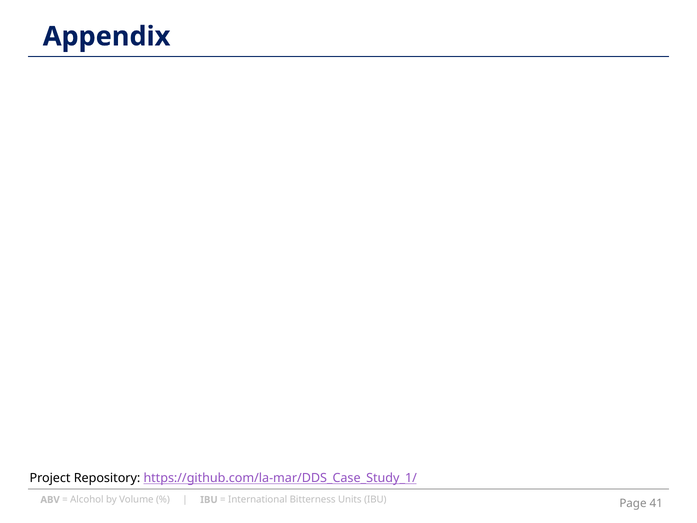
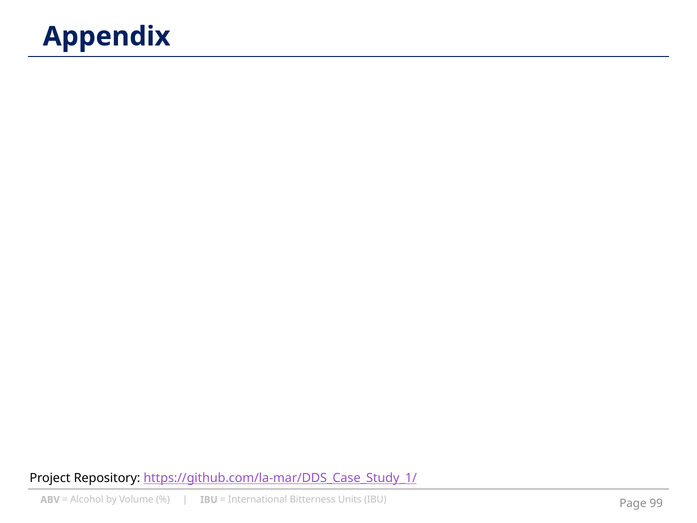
41: 41 -> 99
